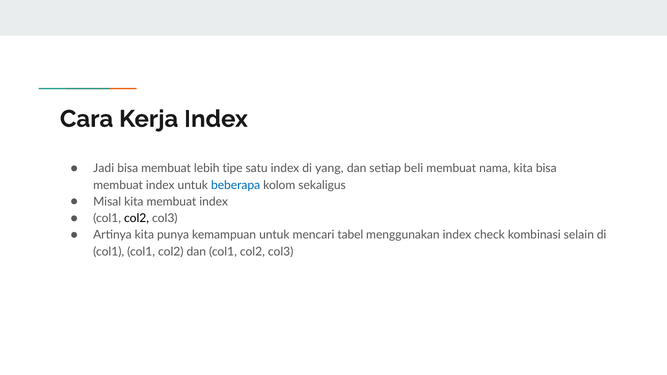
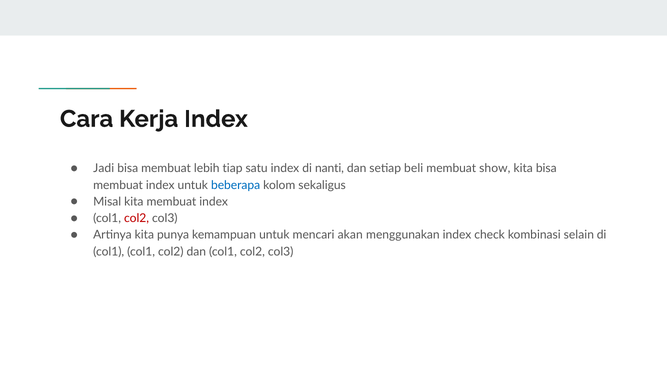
tipe: tipe -> tiap
yang: yang -> nanti
nama: nama -> show
col2 at (137, 218) colour: black -> red
tabel: tabel -> akan
